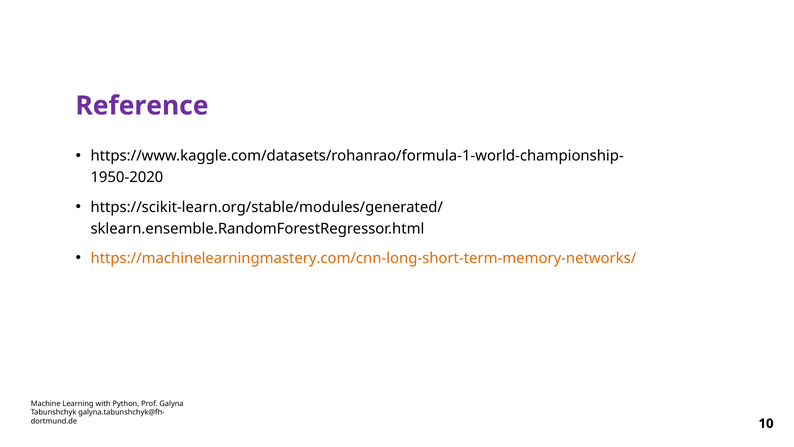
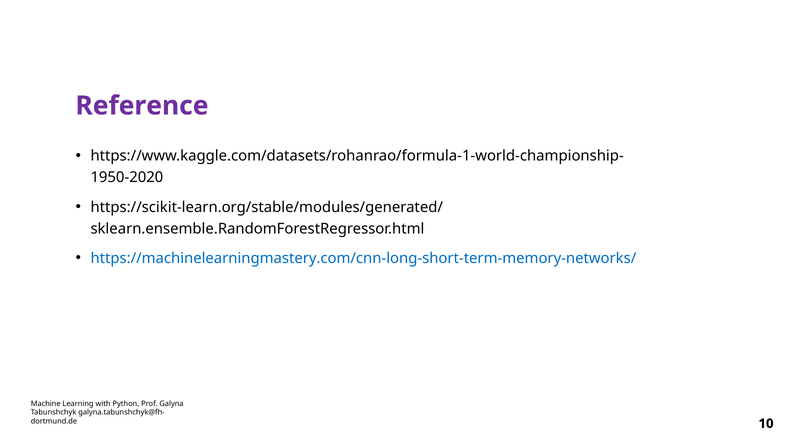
https://machinelearningmastery.com/cnn-long-short-term-memory-networks/ colour: orange -> blue
